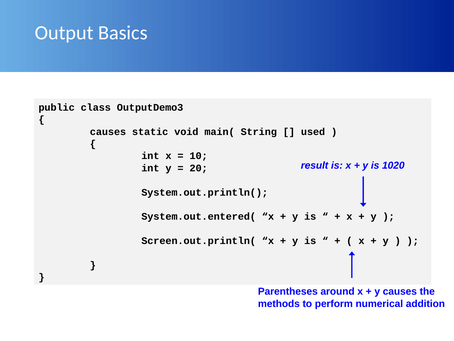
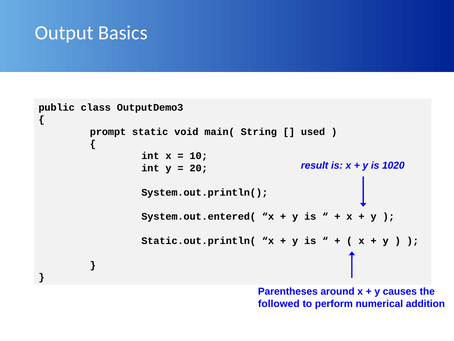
causes at (108, 132): causes -> prompt
Screen.out.println(: Screen.out.println( -> Static.out.println(
methods: methods -> followed
